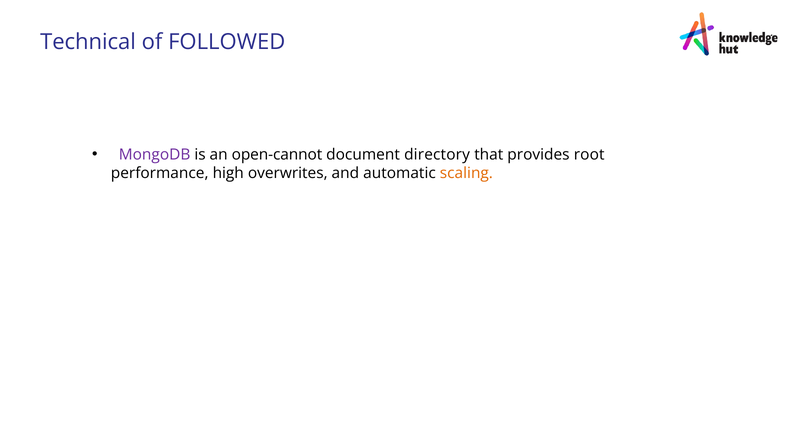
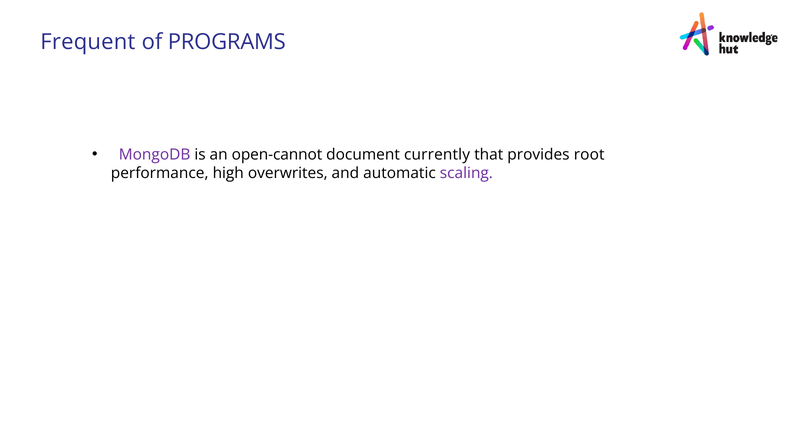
Technical: Technical -> Frequent
FOLLOWED: FOLLOWED -> PROGRAMS
directory: directory -> currently
scaling colour: orange -> purple
